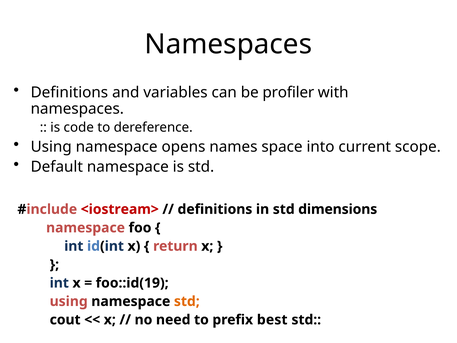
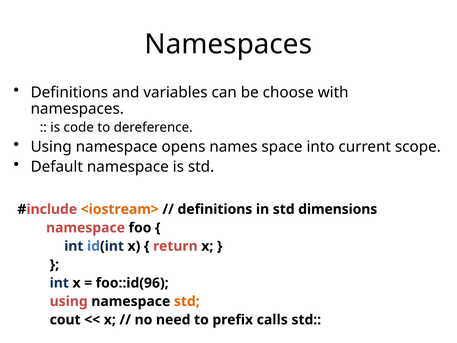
profiler: profiler -> choose
<iostream> colour: red -> orange
foo::id(19: foo::id(19 -> foo::id(96
best: best -> calls
